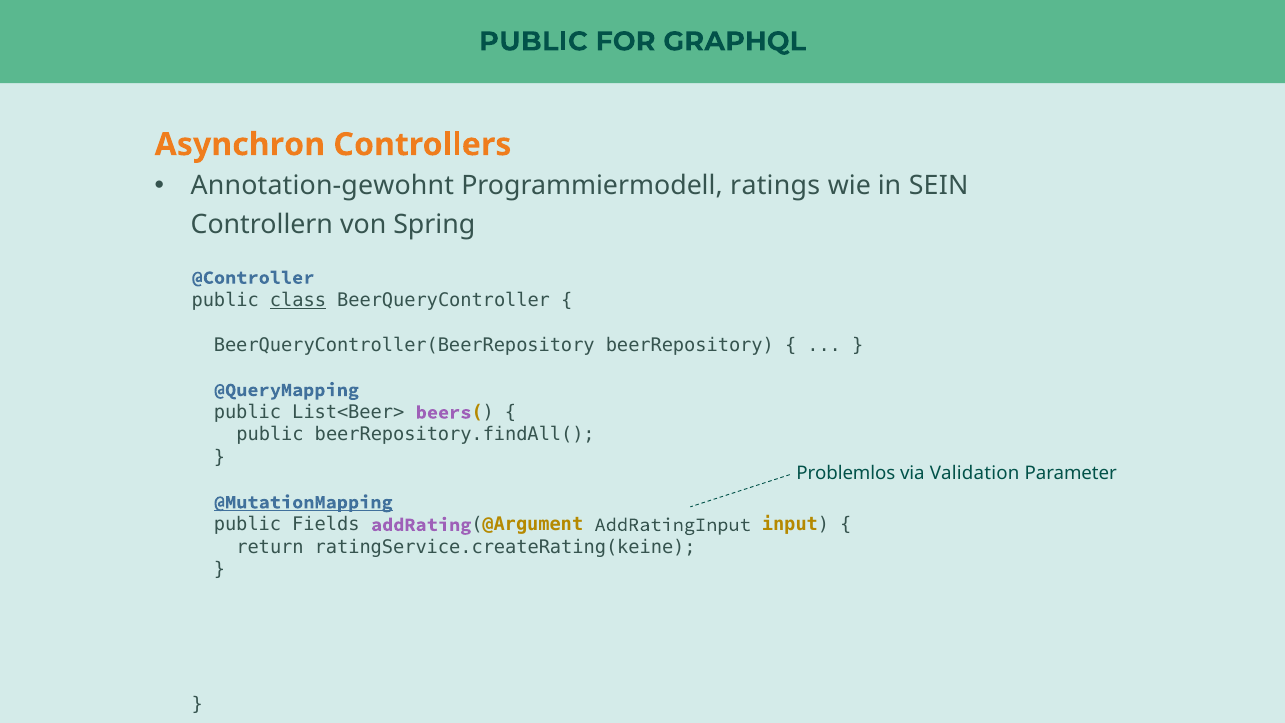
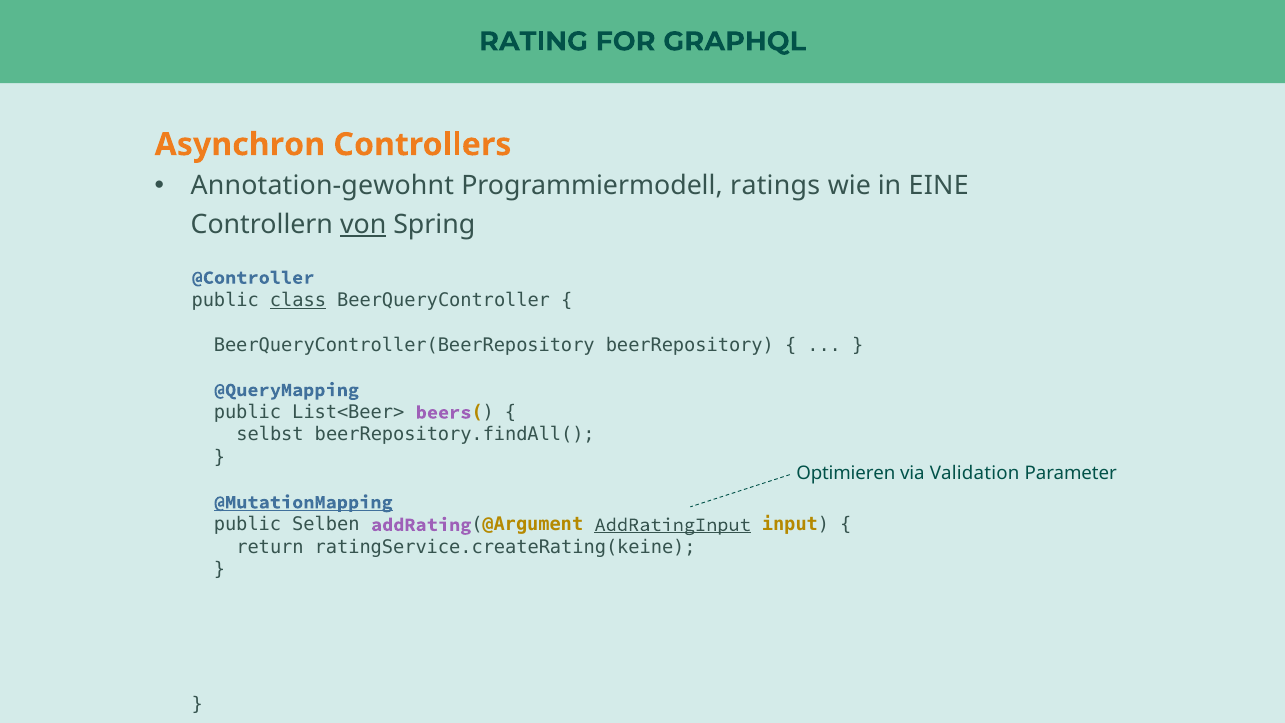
PUBLIC at (533, 41): PUBLIC -> RATING
SEIN: SEIN -> EINE
von underline: none -> present
public at (270, 435): public -> selbst
Problemlos: Problemlos -> Optimieren
Fields: Fields -> Selben
AddRatingInput underline: none -> present
